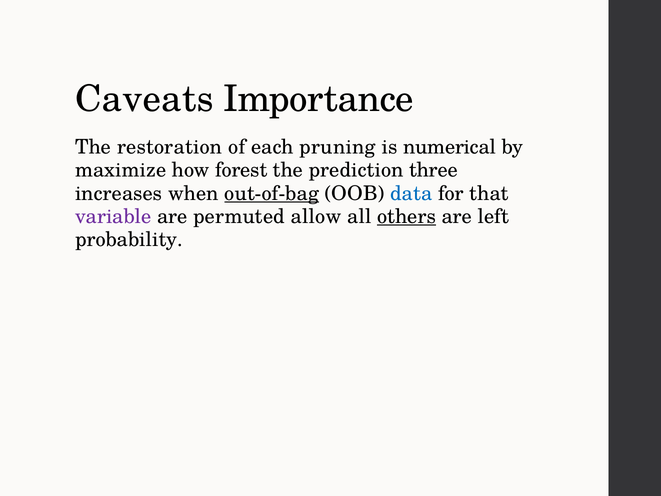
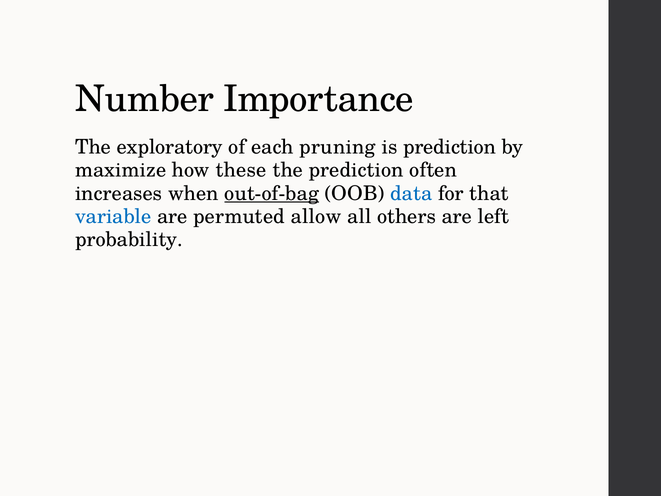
Caveats: Caveats -> Number
restoration: restoration -> exploratory
is numerical: numerical -> prediction
forest: forest -> these
three: three -> often
variable colour: purple -> blue
others underline: present -> none
